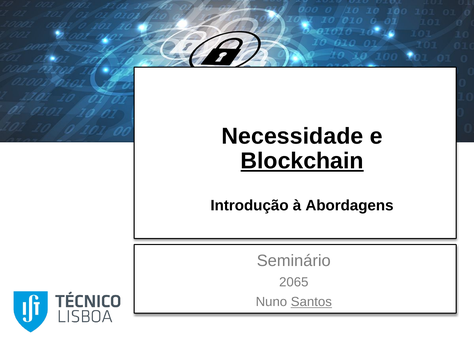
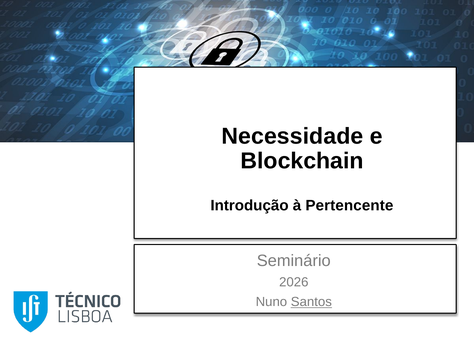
Blockchain underline: present -> none
Abordagens: Abordagens -> Pertencente
2065: 2065 -> 2026
